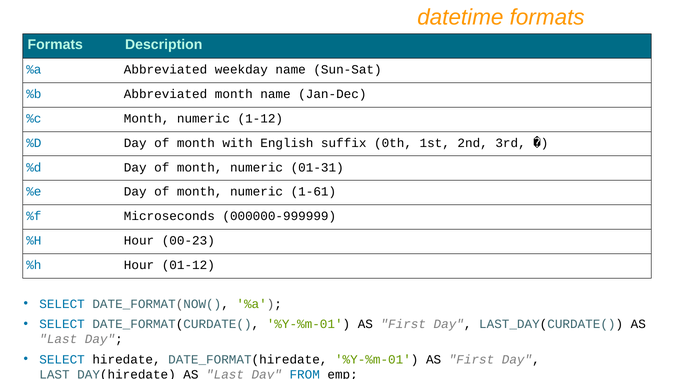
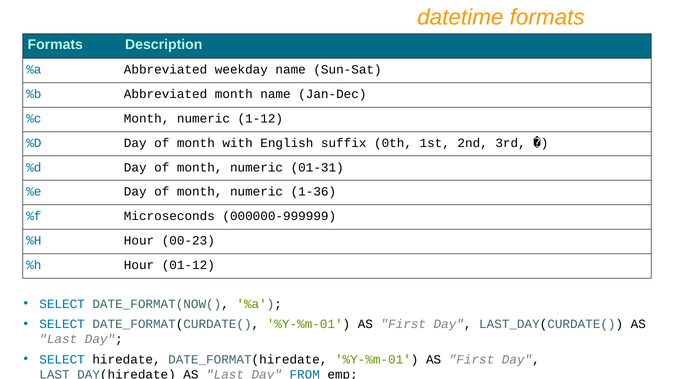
1-61: 1-61 -> 1-36
